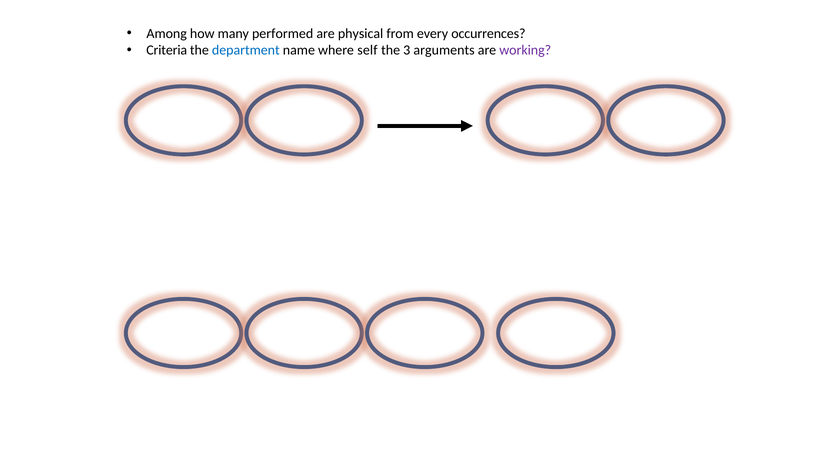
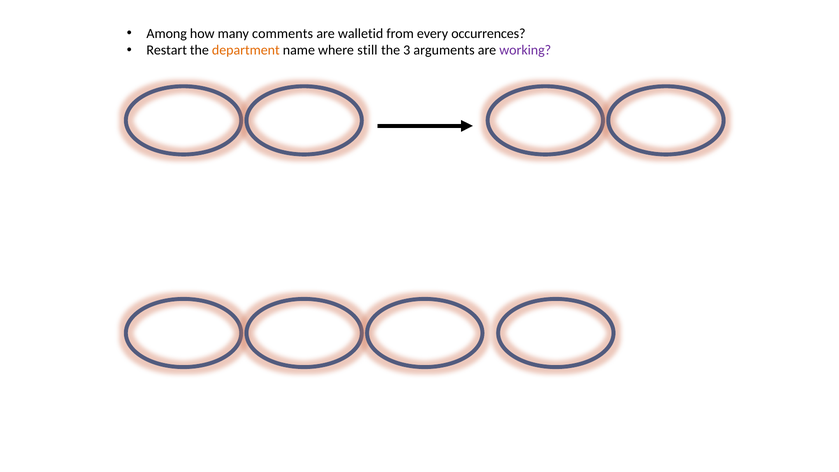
performed: performed -> comments
physical: physical -> walletid
Criteria: Criteria -> Restart
department colour: blue -> orange
self: self -> still
